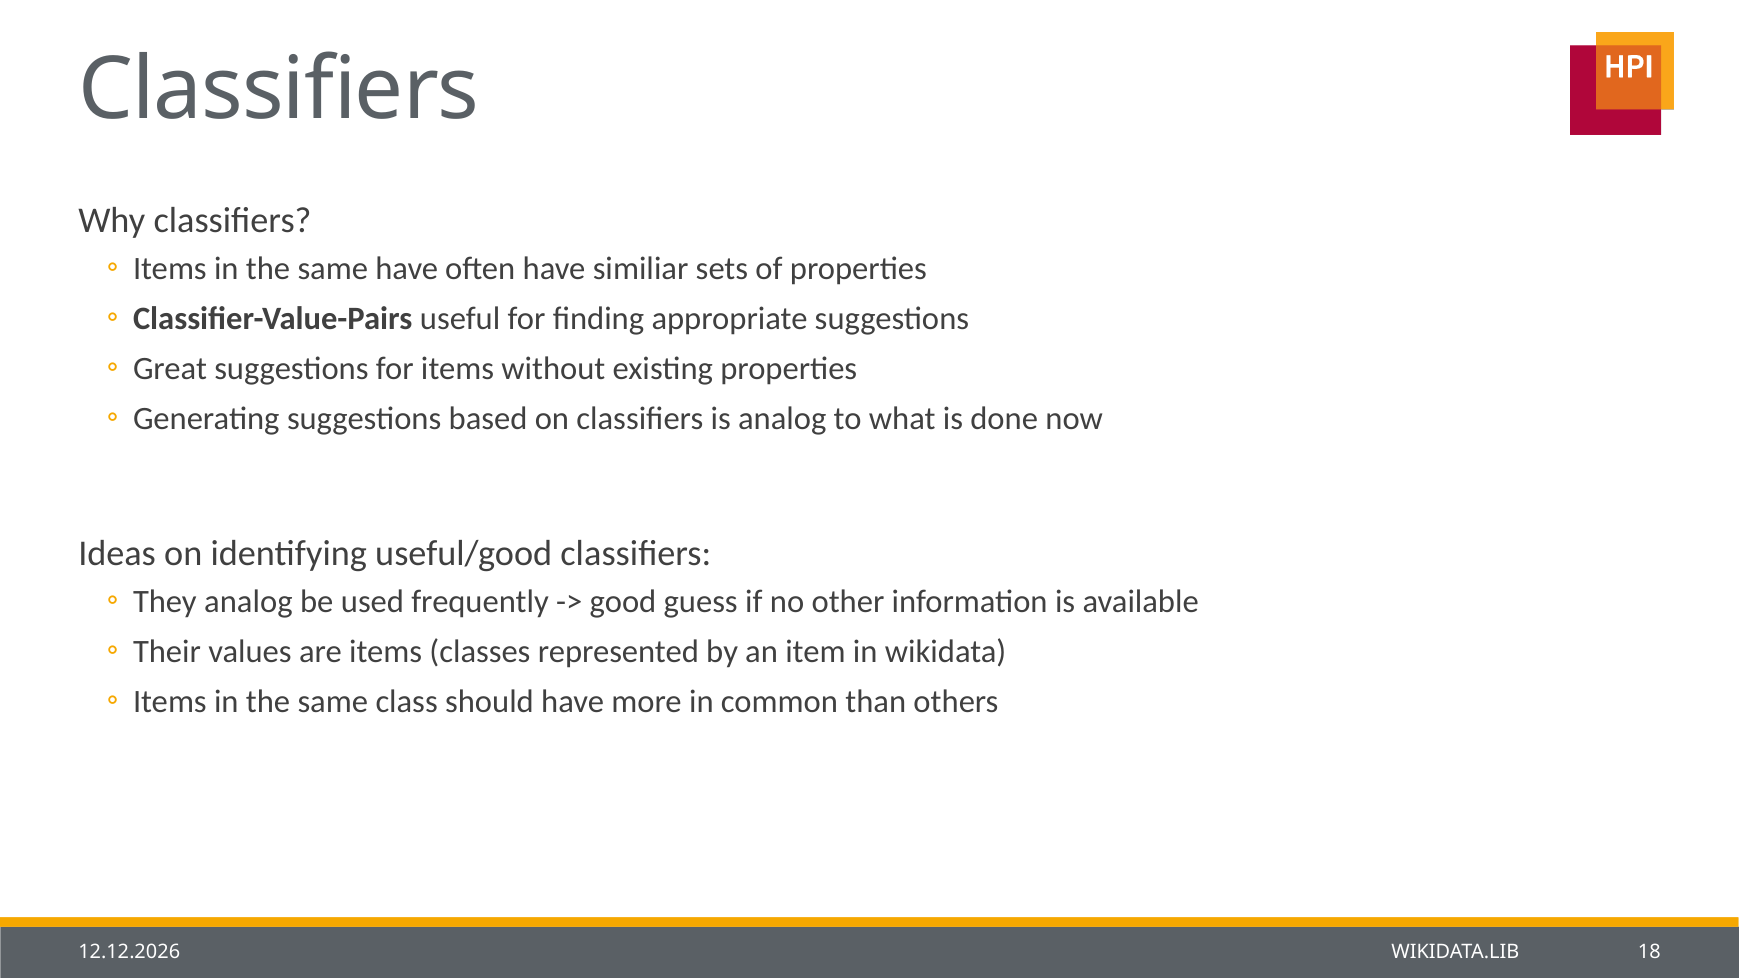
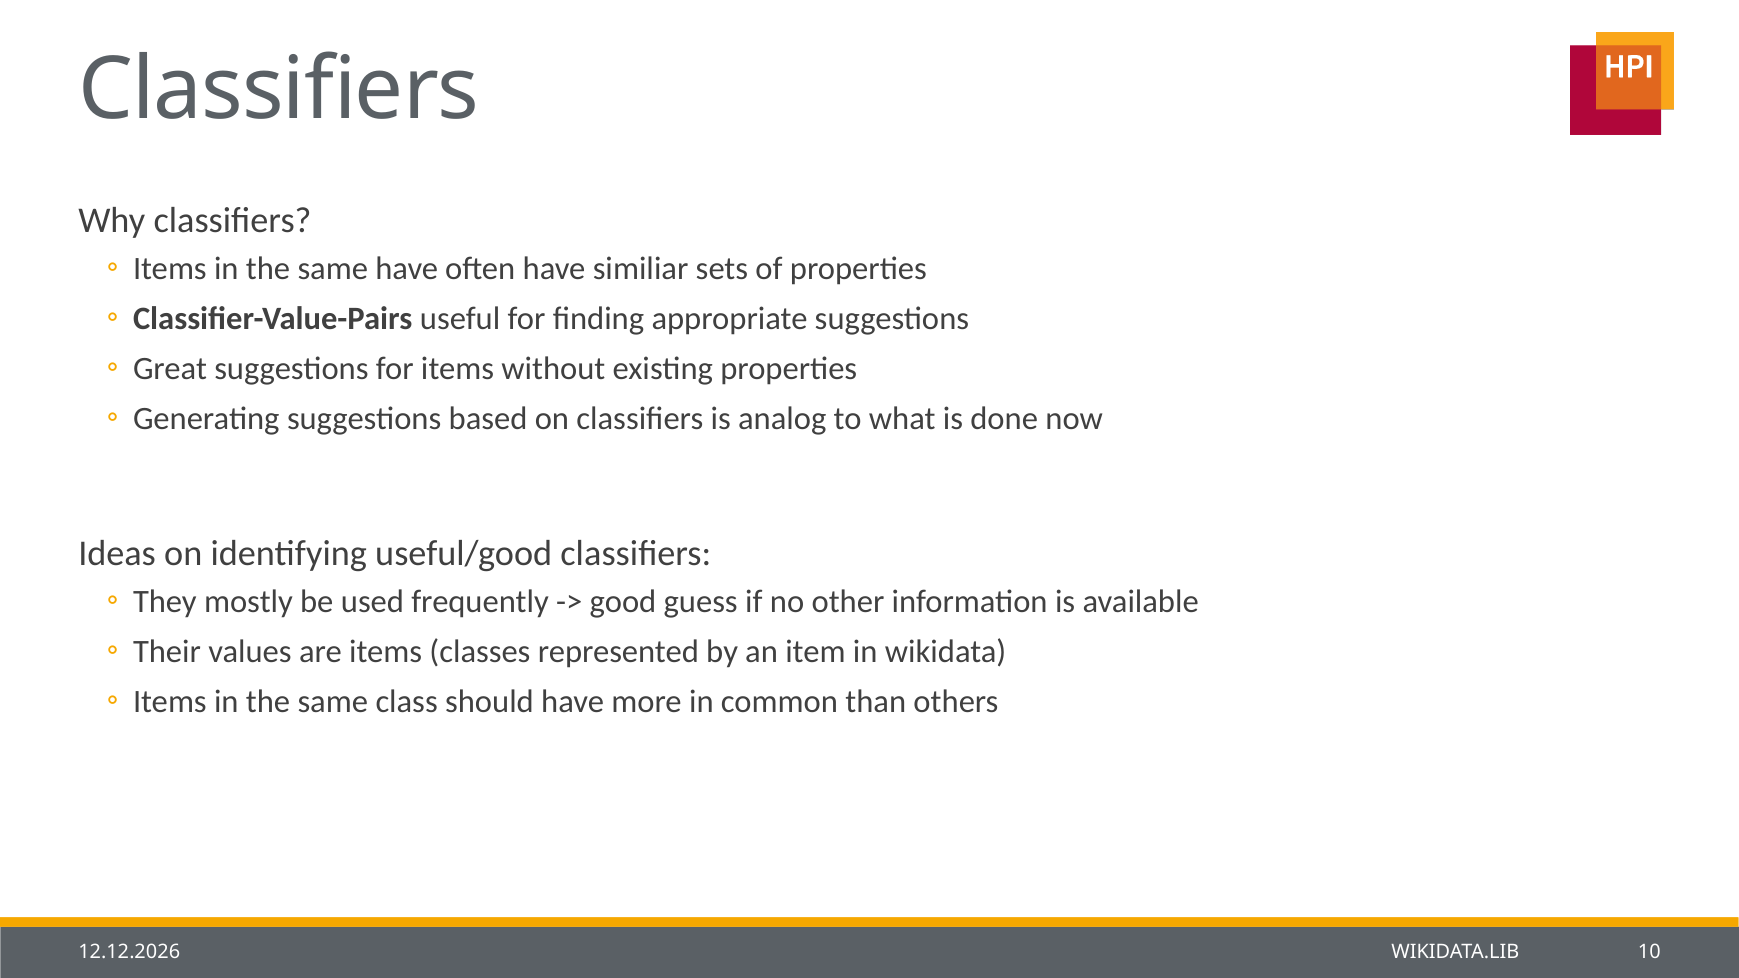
They analog: analog -> mostly
18: 18 -> 10
